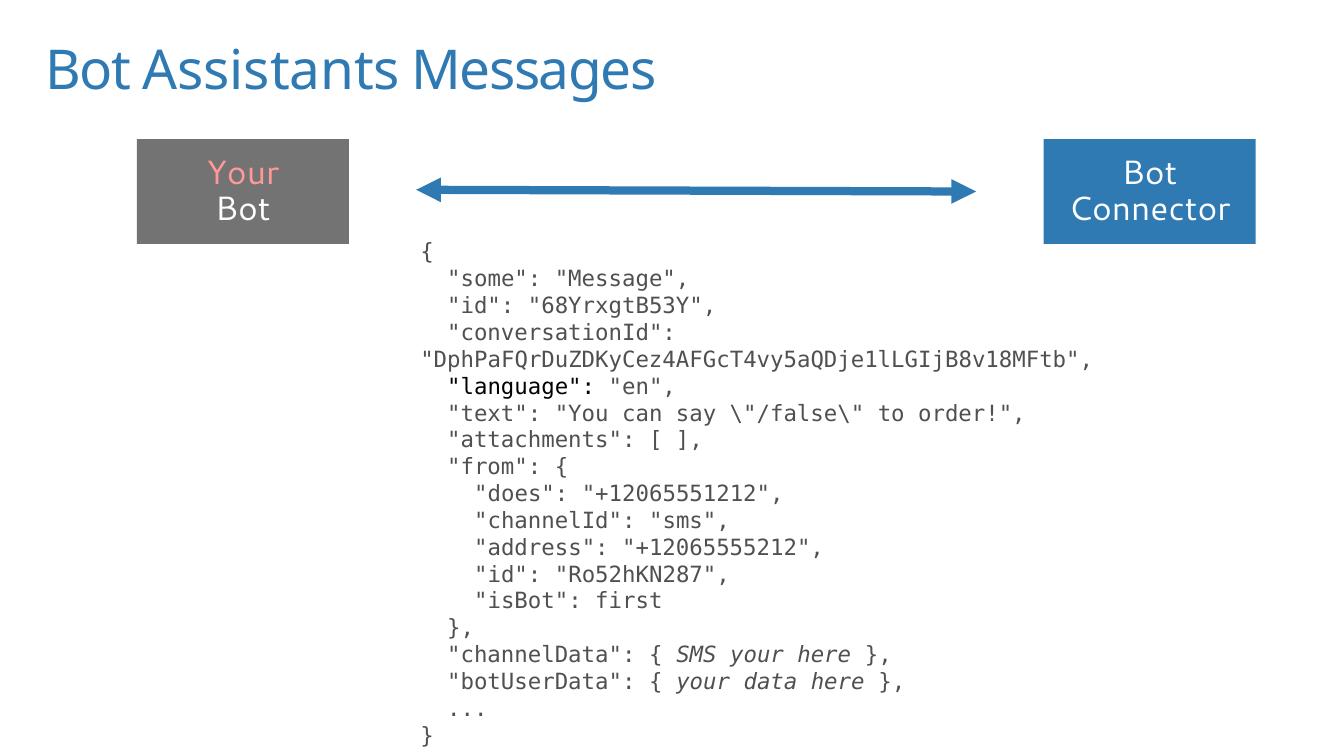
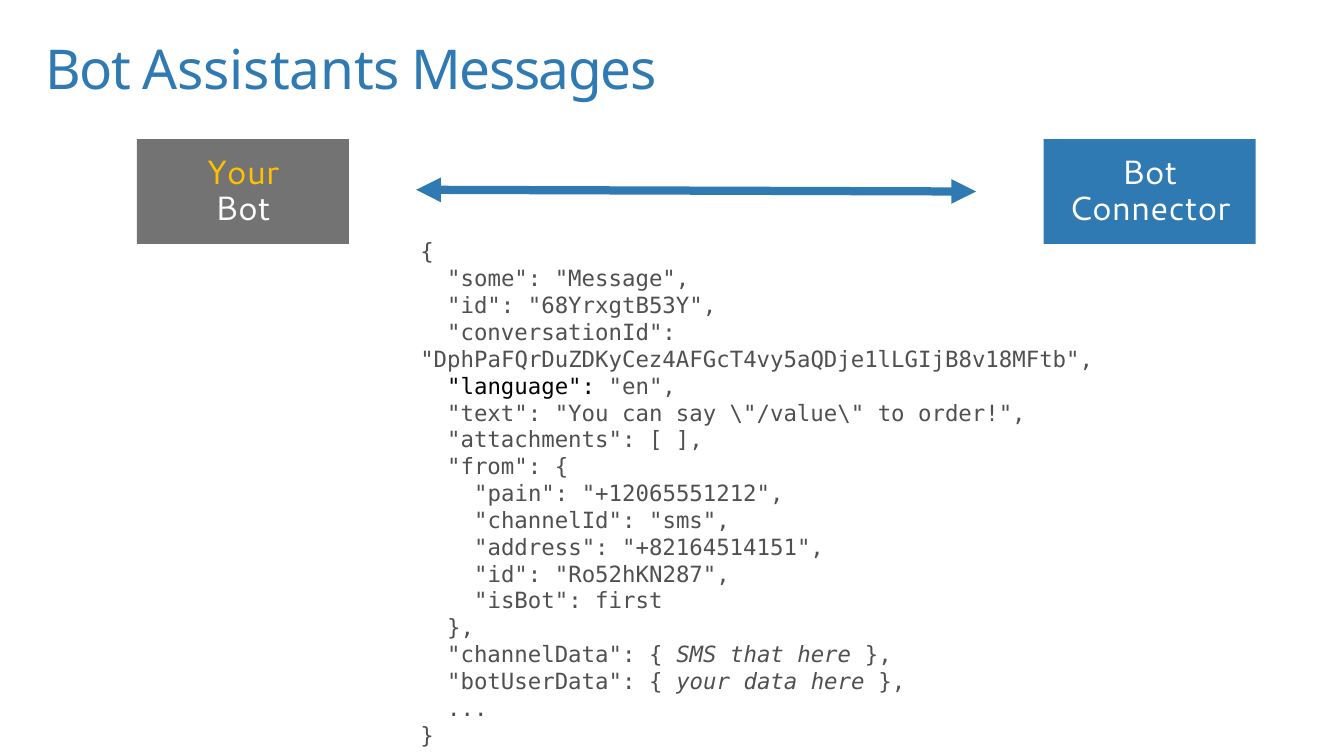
Your at (243, 173) colour: pink -> yellow
\"/false\: \"/false\ -> \"/value\
does: does -> pain
+12065555212: +12065555212 -> +82164514151
SMS your: your -> that
